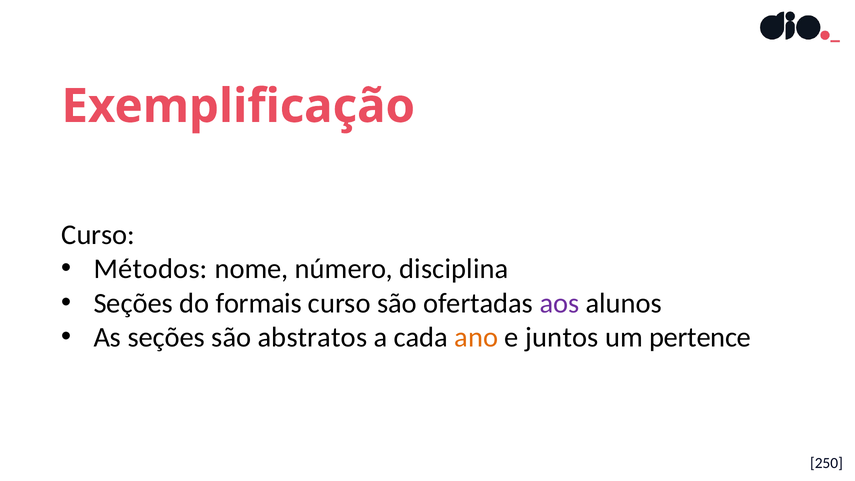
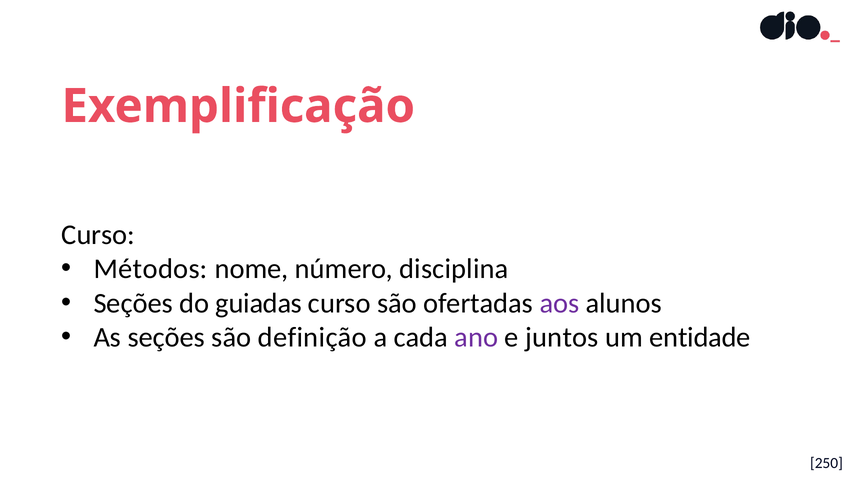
formais: formais -> guiadas
abstratos: abstratos -> definição
ano colour: orange -> purple
pertence: pertence -> entidade
